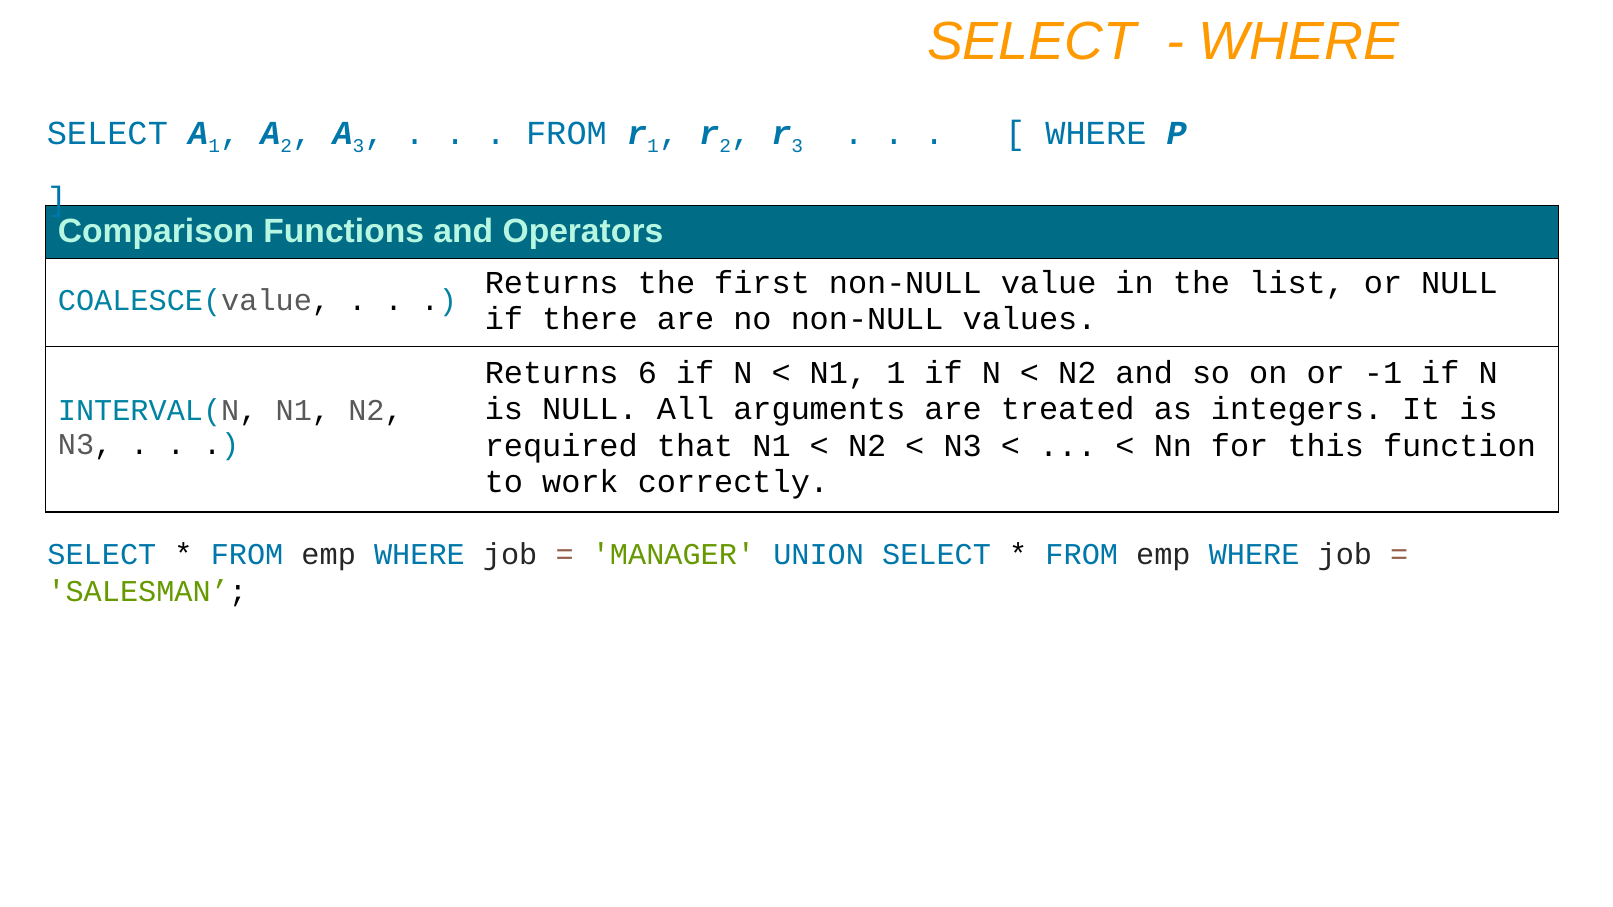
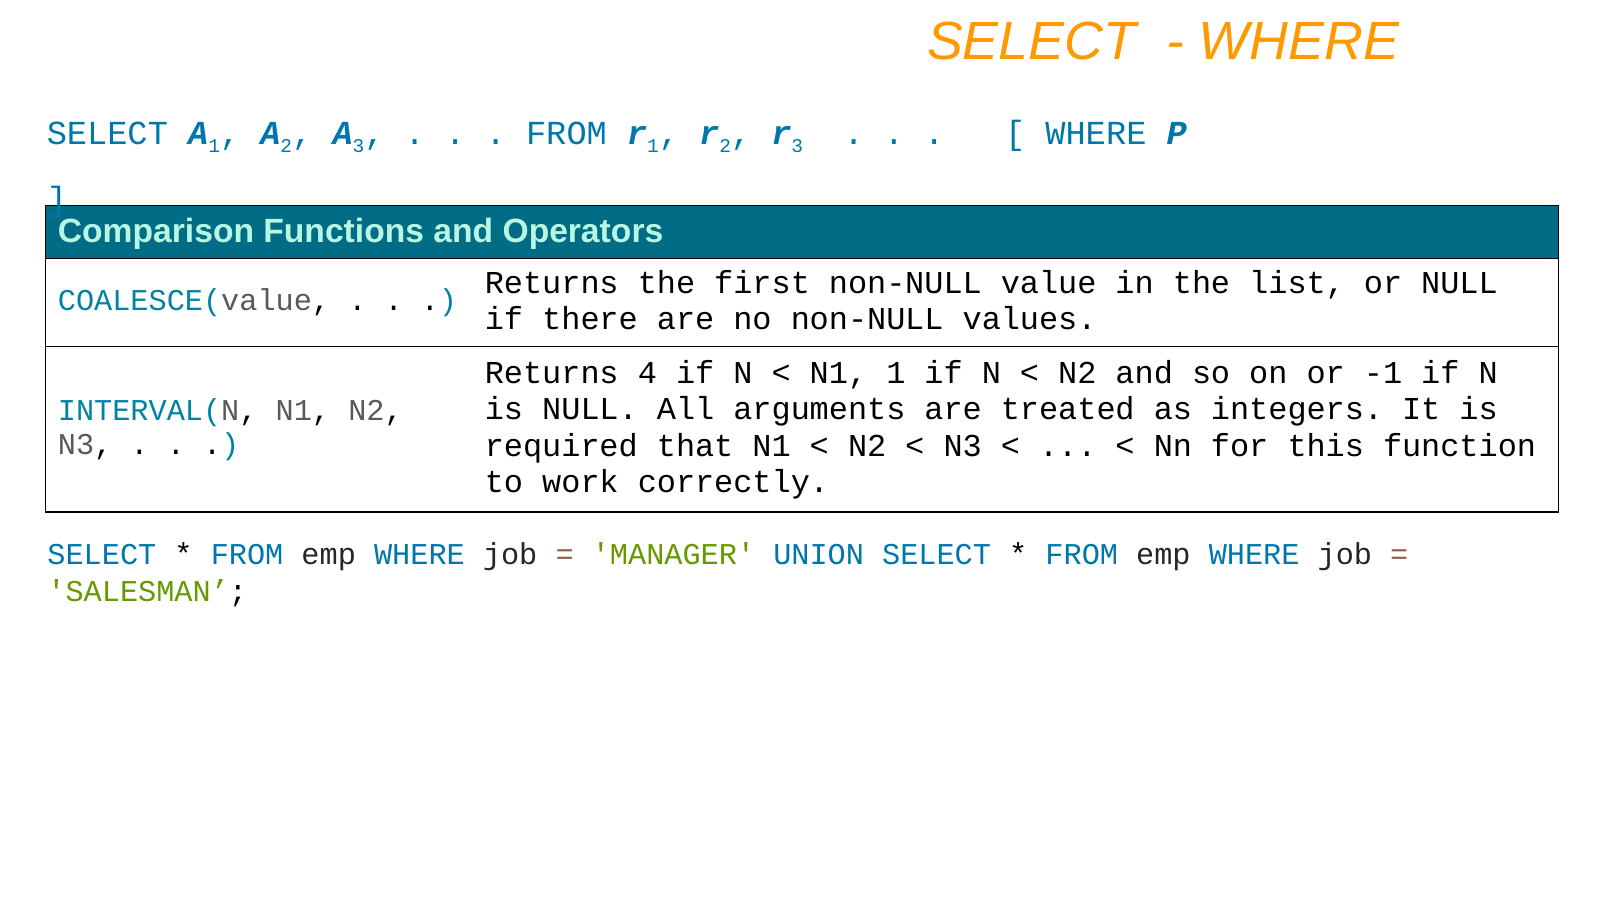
6: 6 -> 4
